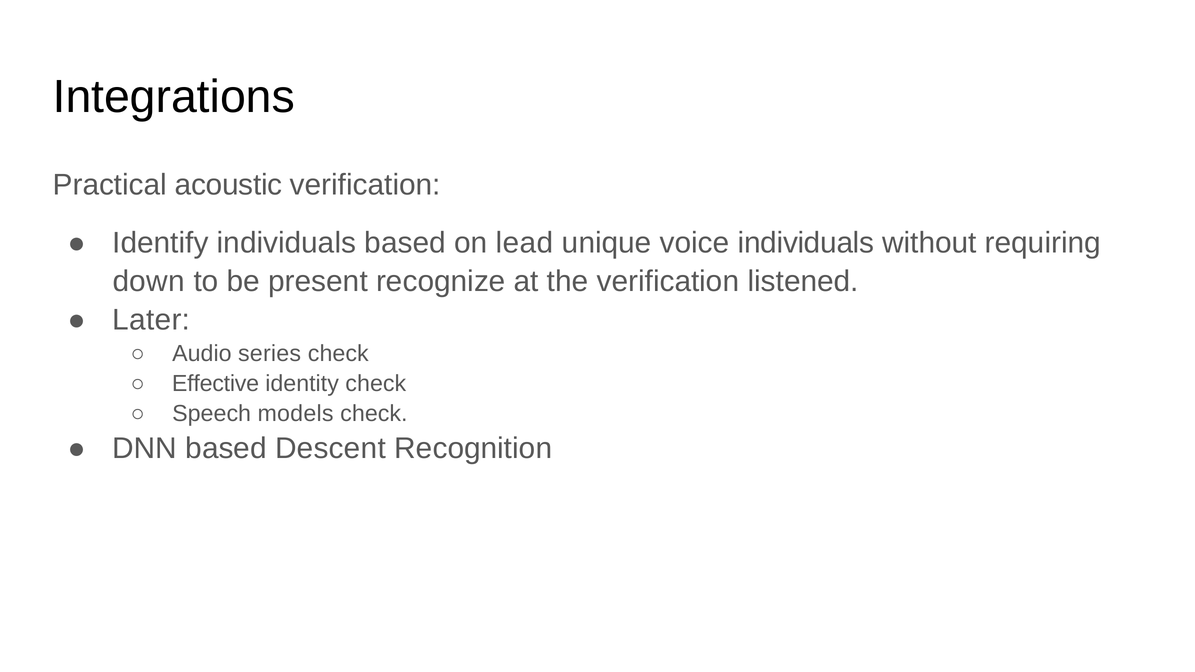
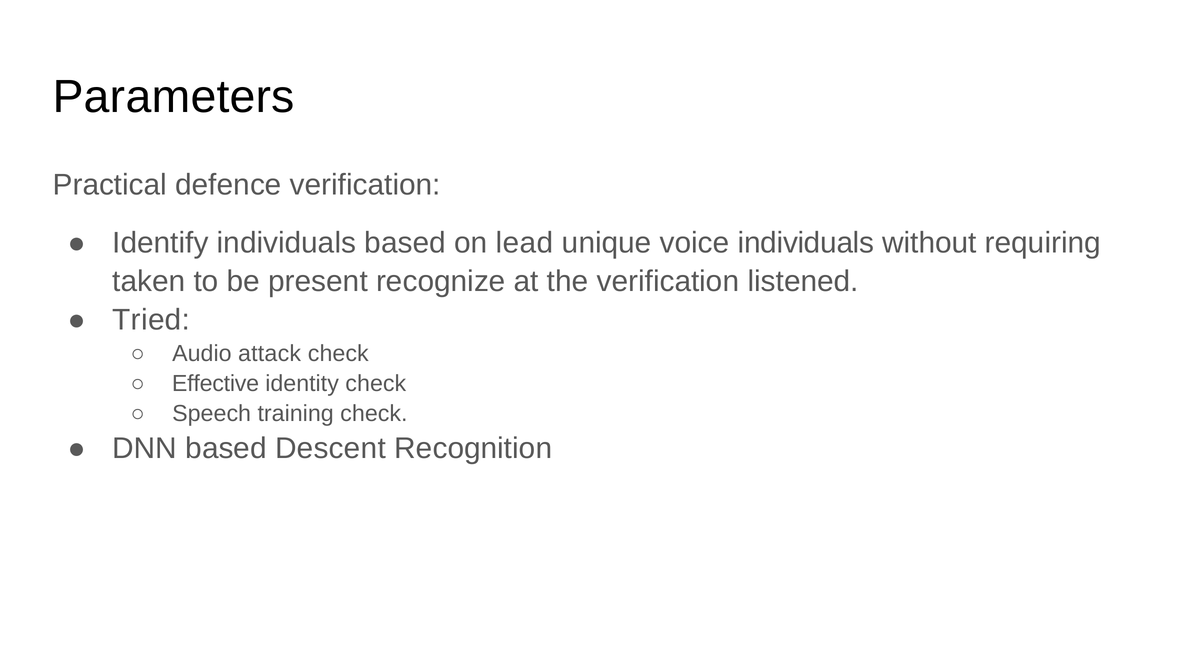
Integrations: Integrations -> Parameters
acoustic: acoustic -> defence
down: down -> taken
Later: Later -> Tried
series: series -> attack
models: models -> training
